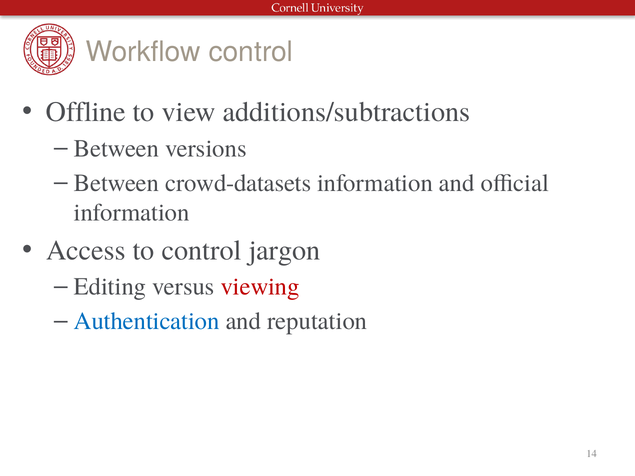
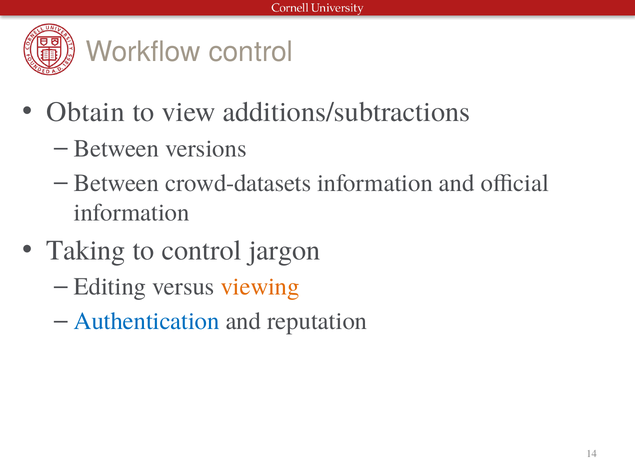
Offline: Offline -> Obtain
Access: Access -> Taking
viewing colour: red -> orange
